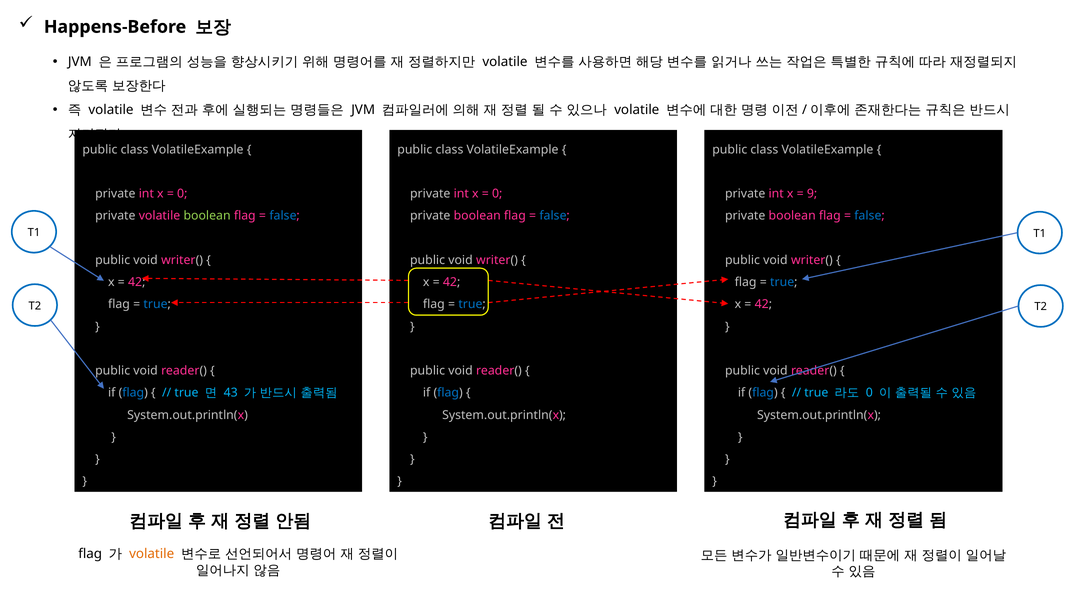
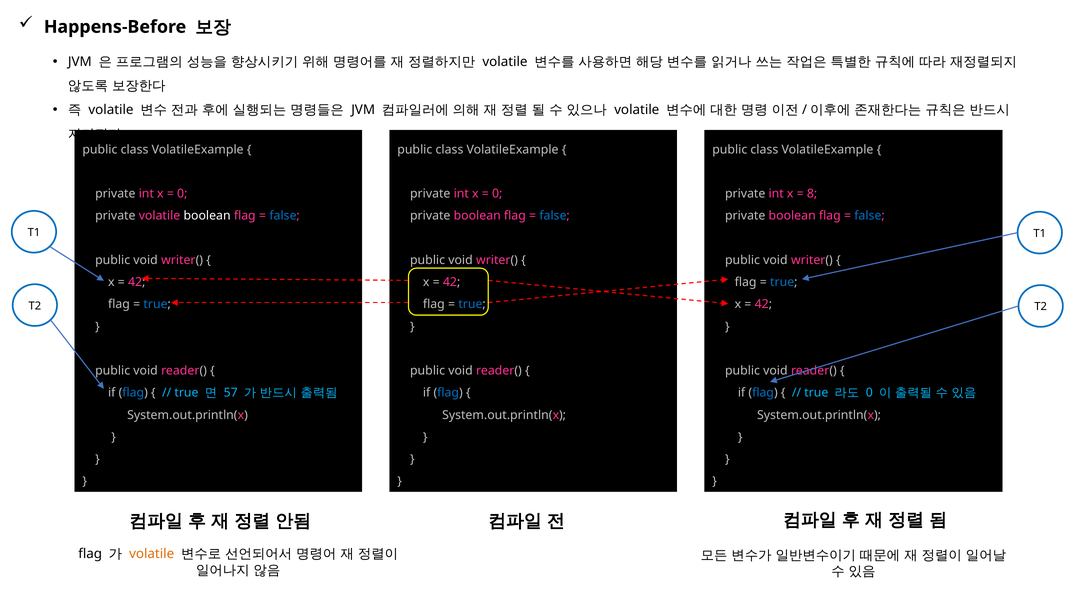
9: 9 -> 8
boolean at (207, 216) colour: light green -> white
43: 43 -> 57
